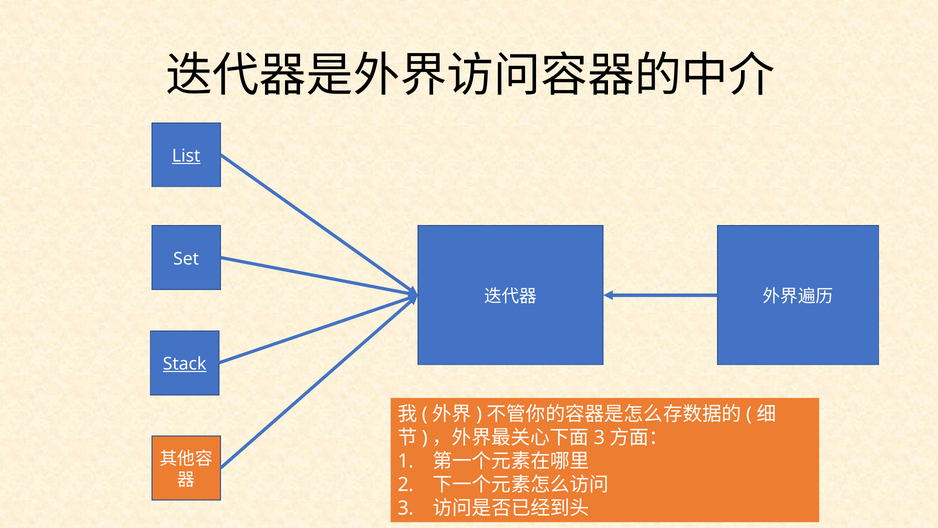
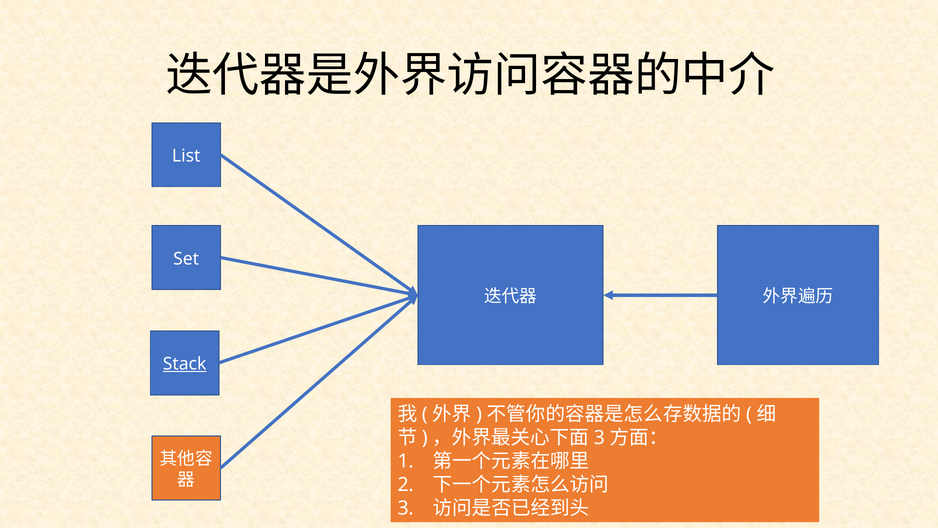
List underline: present -> none
